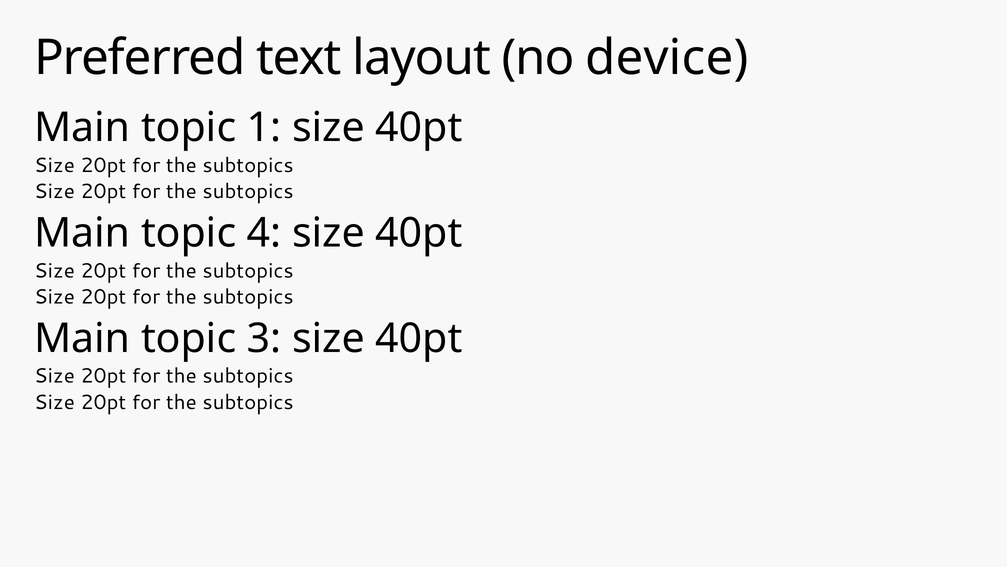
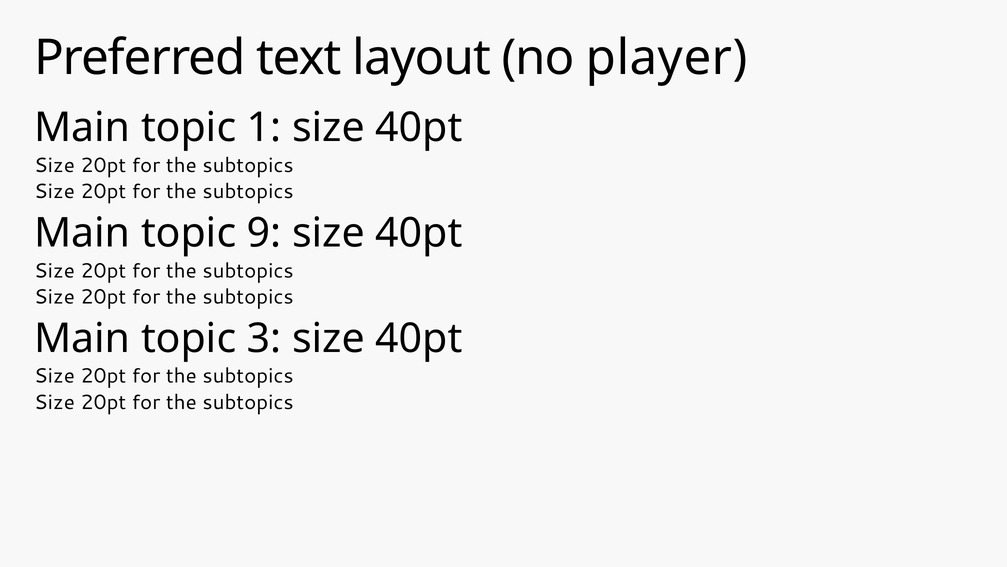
device: device -> player
4: 4 -> 9
